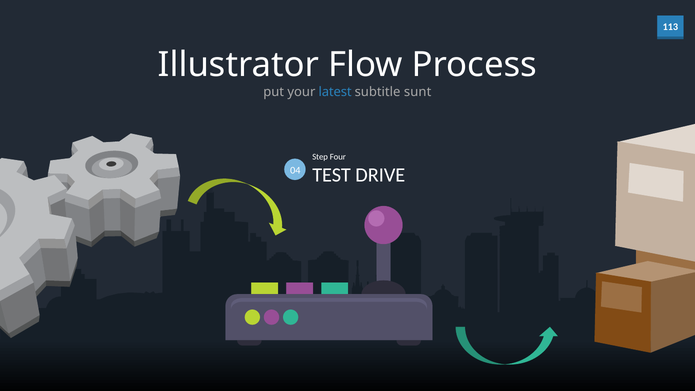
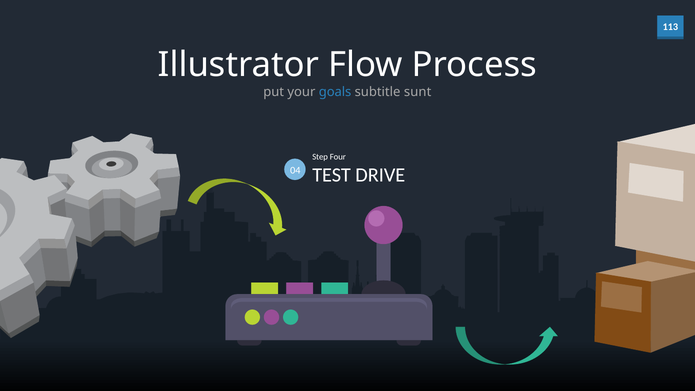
latest: latest -> goals
